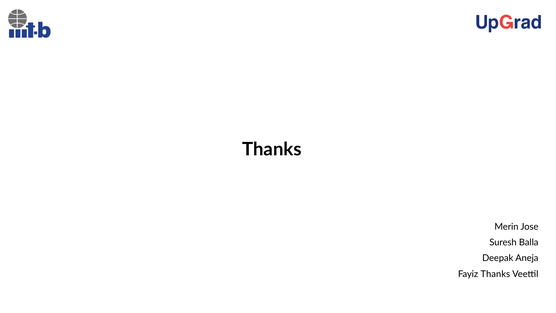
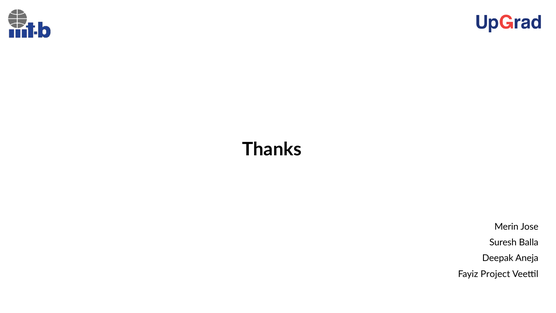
Fayiz Thanks: Thanks -> Project
